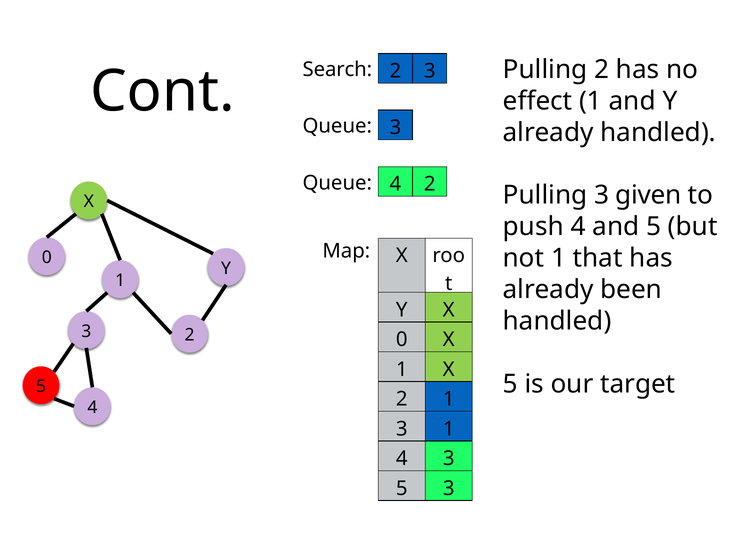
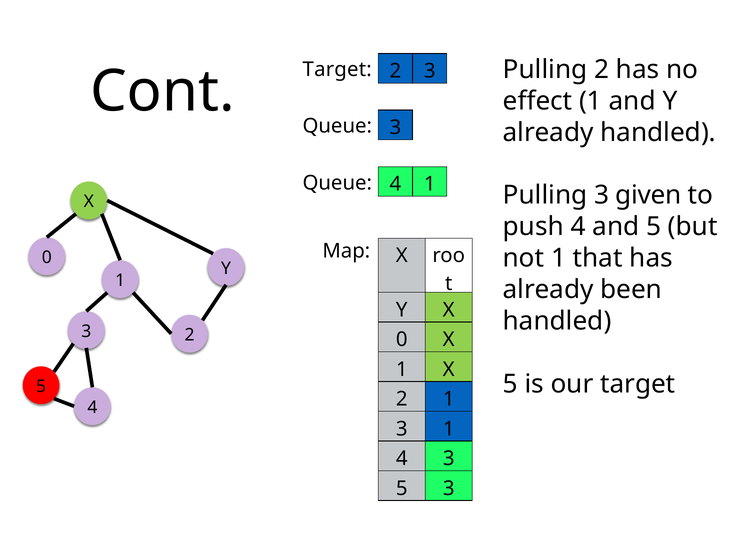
Search at (337, 70): Search -> Target
4 2: 2 -> 1
